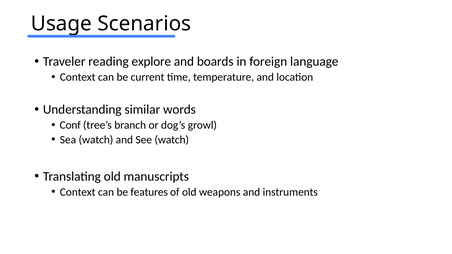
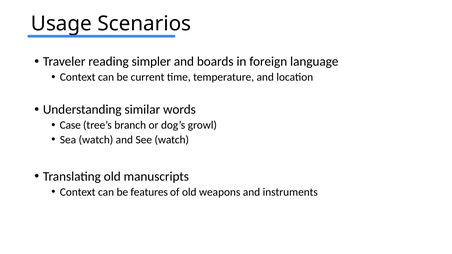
explore: explore -> simpler
Conf: Conf -> Case
